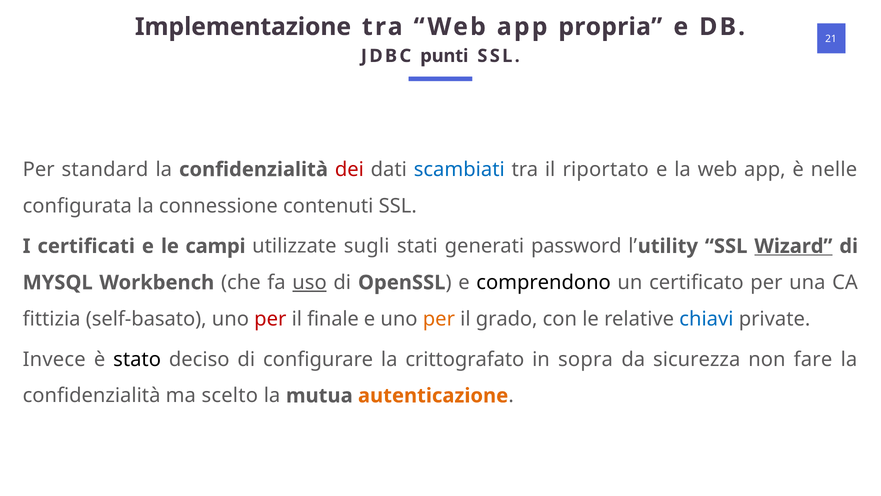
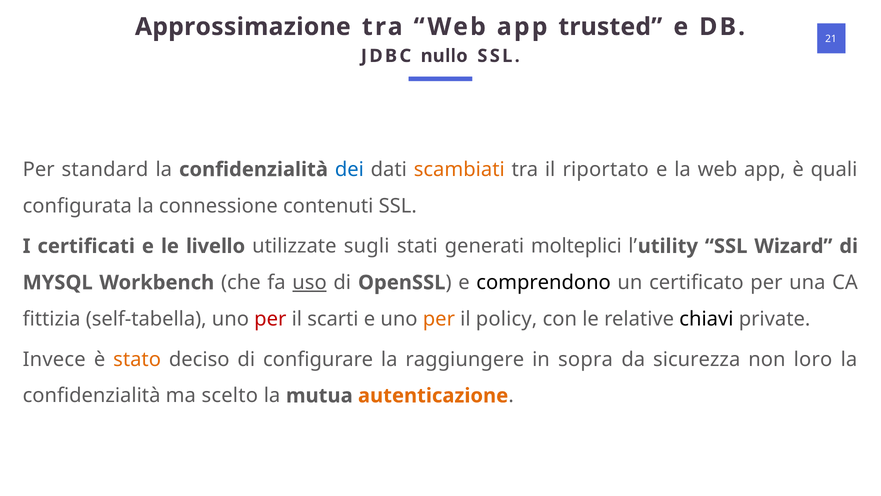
Implementazione: Implementazione -> Approssimazione
propria: propria -> trusted
punti: punti -> nullo
dei colour: red -> blue
scambiati colour: blue -> orange
nelle: nelle -> quali
campi: campi -> livello
password: password -> molteplici
Wizard underline: present -> none
self-basato: self-basato -> self-tabella
finale: finale -> scarti
grado: grado -> policy
chiavi colour: blue -> black
stato colour: black -> orange
crittografato: crittografato -> raggiungere
fare: fare -> loro
